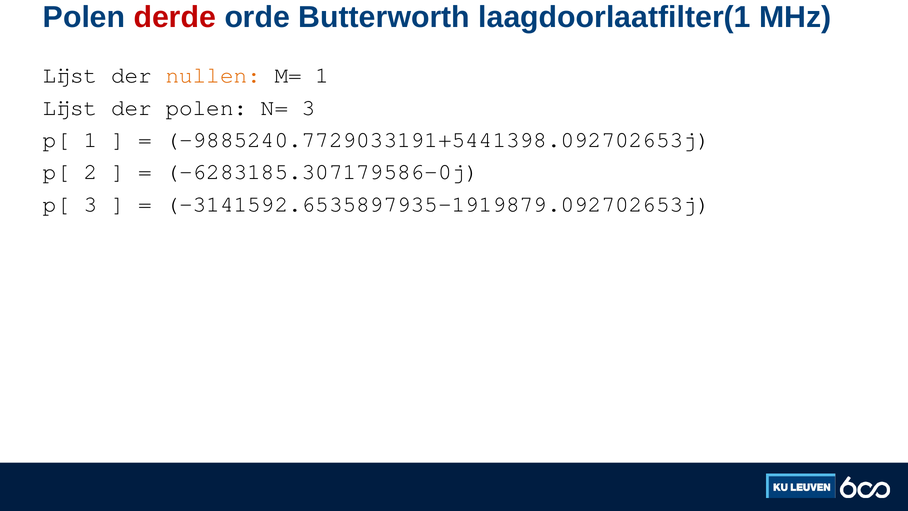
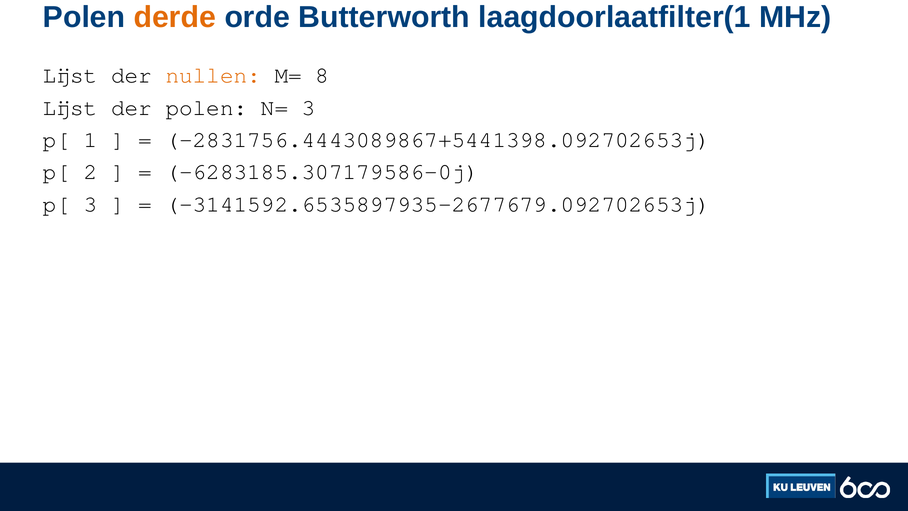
derde colour: red -> orange
M= 1: 1 -> 8
-9885240.7729033191+5441398.092702653j: -9885240.7729033191+5441398.092702653j -> -2831756.4443089867+5441398.092702653j
-3141592.6535897935-1919879.092702653j: -3141592.6535897935-1919879.092702653j -> -3141592.6535897935-2677679.092702653j
